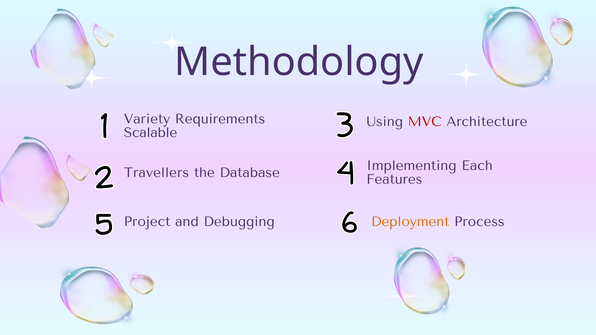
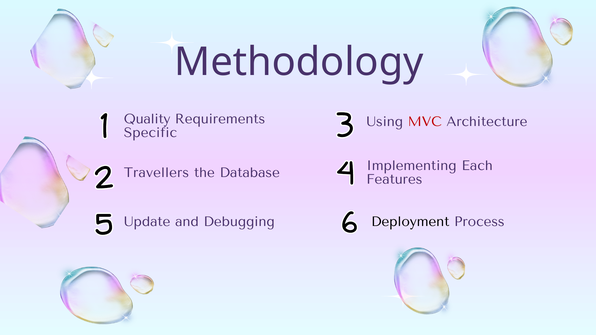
Variety: Variety -> Quality
Scalable: Scalable -> Specific
Project: Project -> Update
Deployment colour: orange -> black
